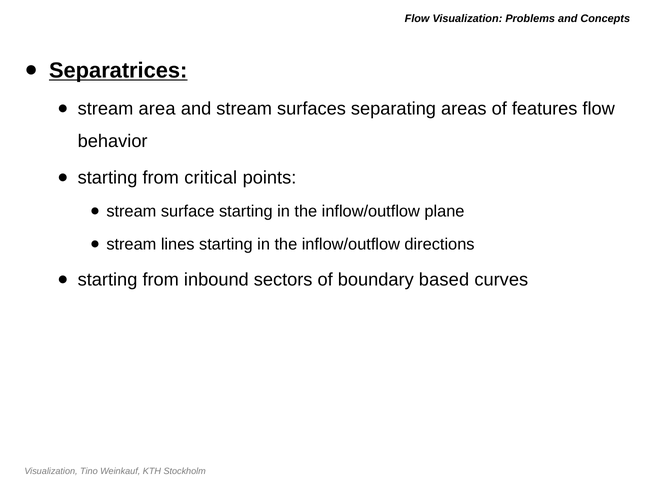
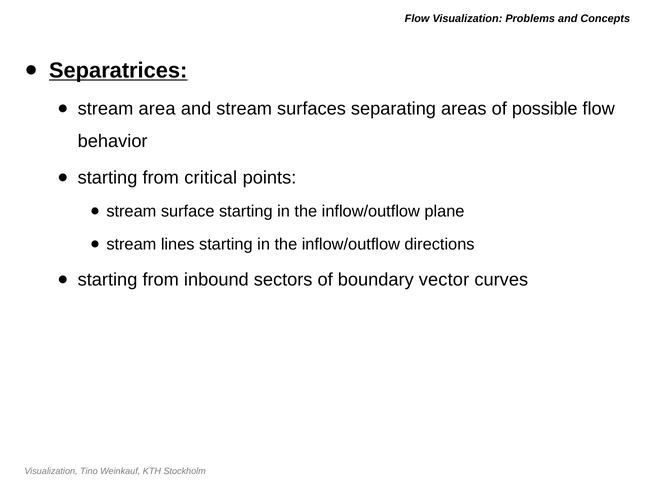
features: features -> possible
based: based -> vector
